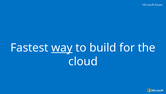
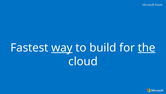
the underline: none -> present
